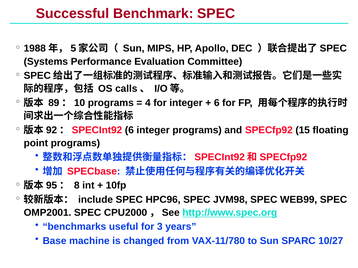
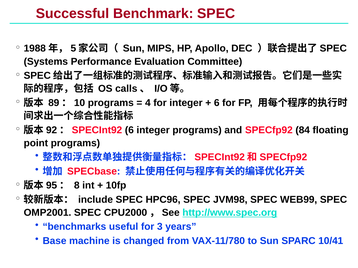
15: 15 -> 84
10/27: 10/27 -> 10/41
